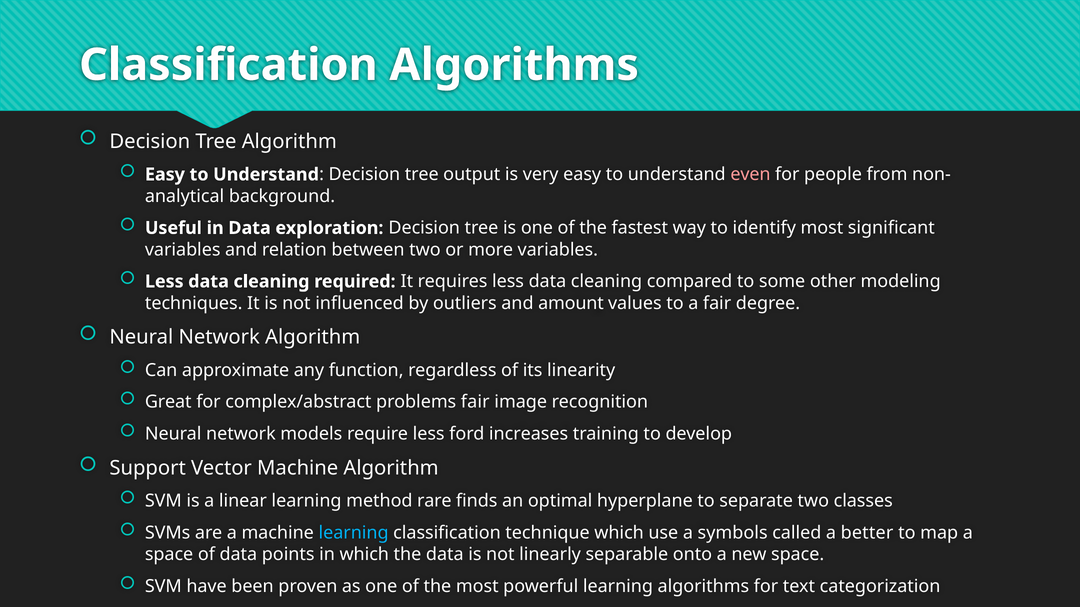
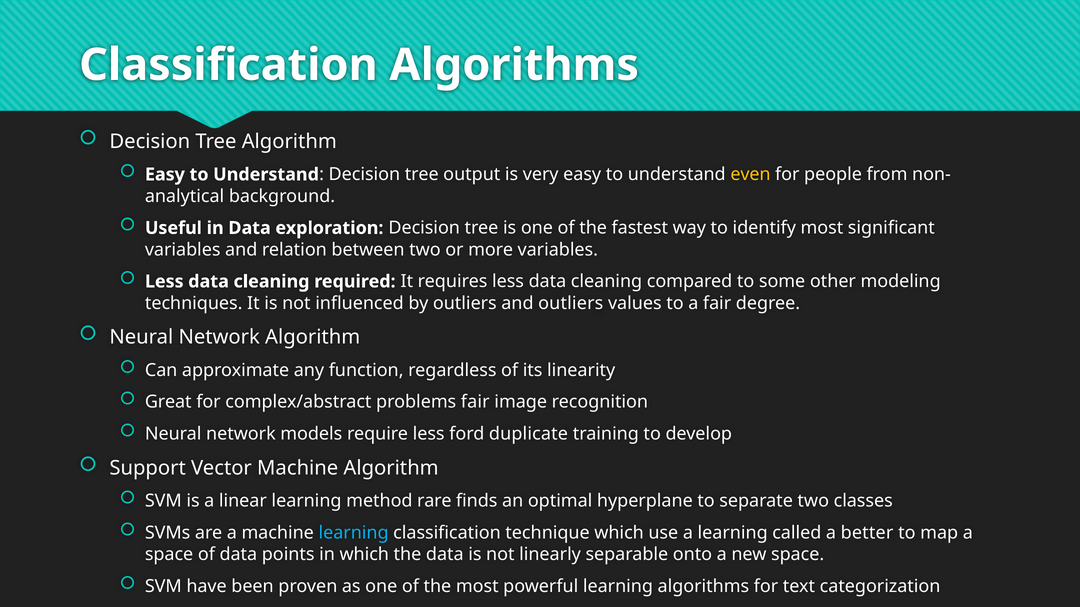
even colour: pink -> yellow
and amount: amount -> outliers
increases: increases -> duplicate
a symbols: symbols -> learning
